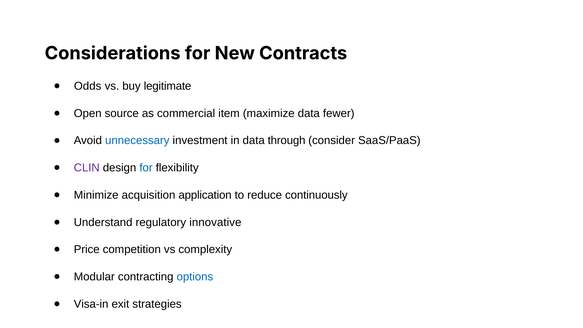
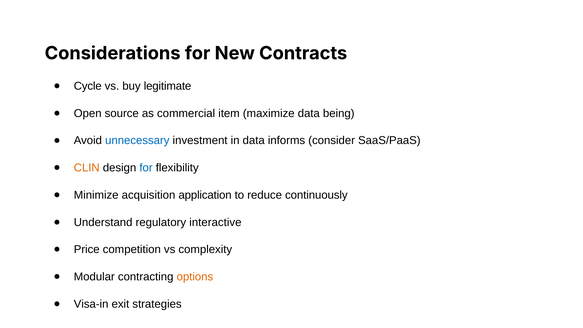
Odds: Odds -> Cycle
fewer: fewer -> being
through: through -> informs
CLIN colour: purple -> orange
innovative: innovative -> interactive
options colour: blue -> orange
